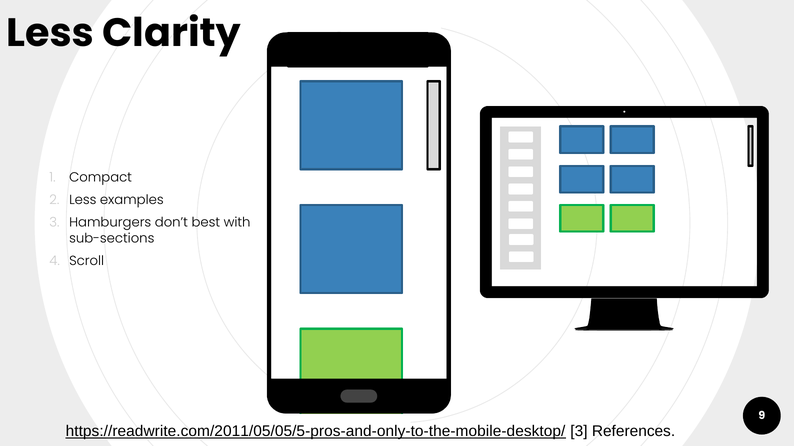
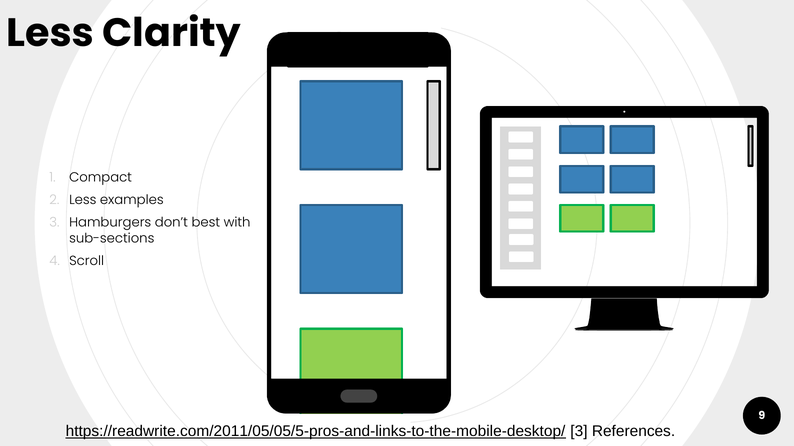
https://readwrite.com/2011/05/05/5-pros-and-only-to-the-mobile-desktop/: https://readwrite.com/2011/05/05/5-pros-and-only-to-the-mobile-desktop/ -> https://readwrite.com/2011/05/05/5-pros-and-links-to-the-mobile-desktop/
